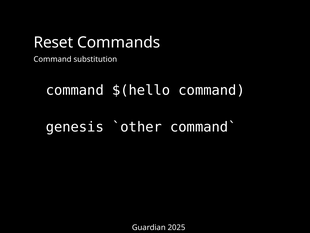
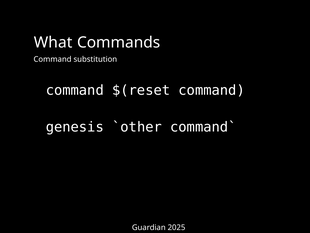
Reset: Reset -> What
$(hello: $(hello -> $(reset
